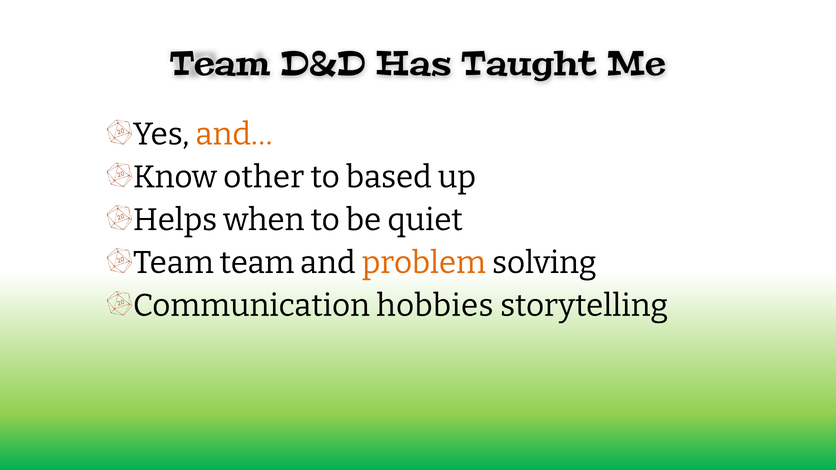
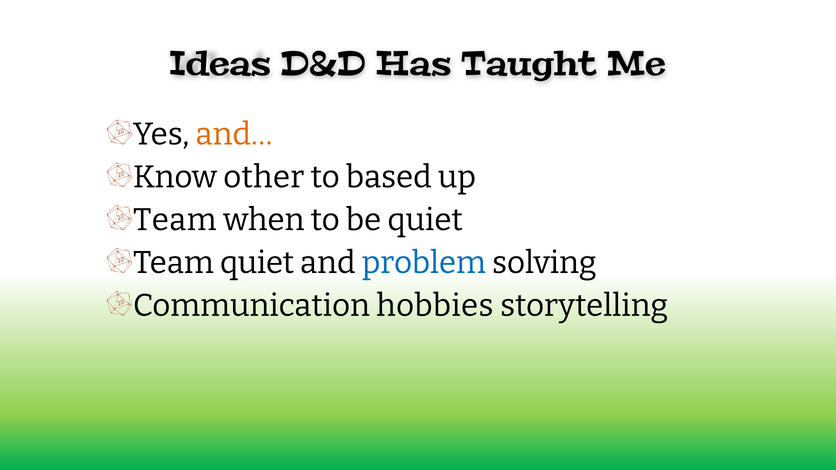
Team at (220, 64): Team -> Ideas
Helps at (175, 220): Helps -> Team
Team team: team -> quiet
problem colour: orange -> blue
